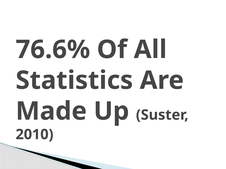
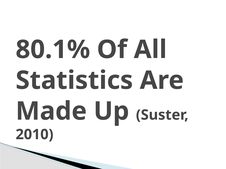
76.6%: 76.6% -> 80.1%
